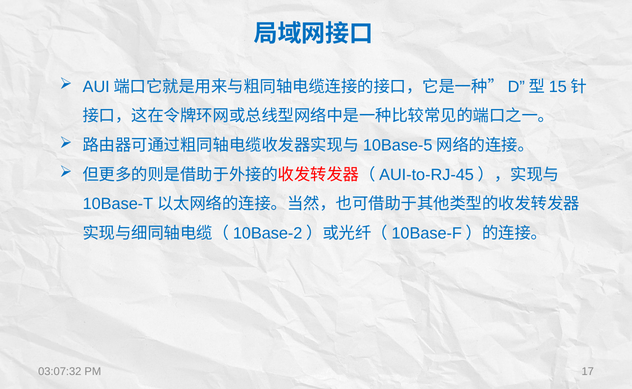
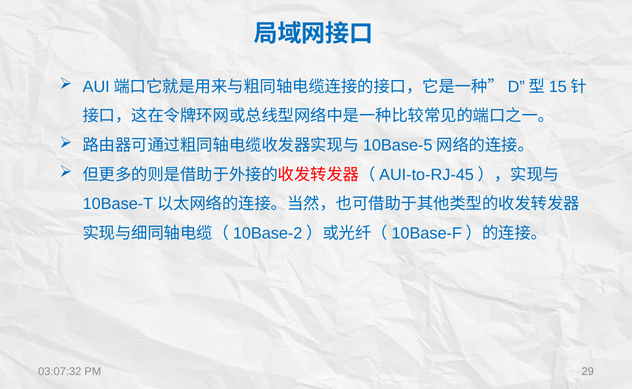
17: 17 -> 29
